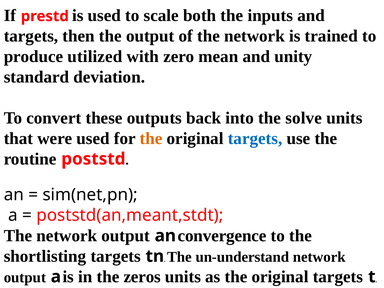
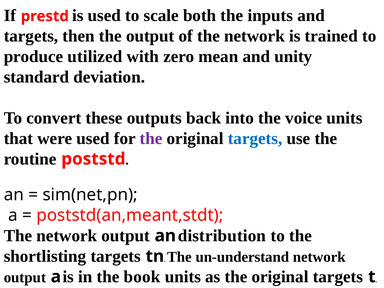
solve: solve -> voice
the at (151, 138) colour: orange -> purple
convergence: convergence -> distribution
zeros: zeros -> book
